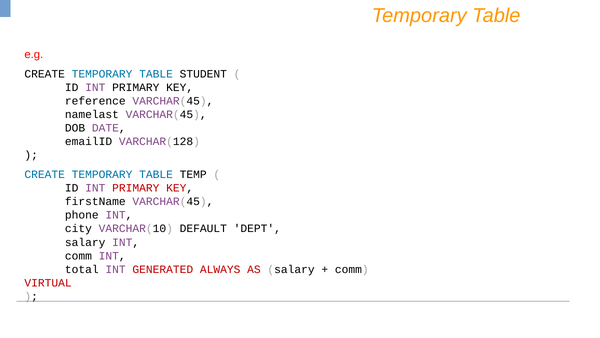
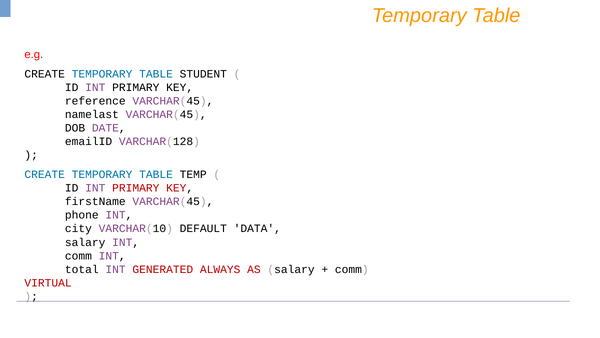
DEPT: DEPT -> DATA
